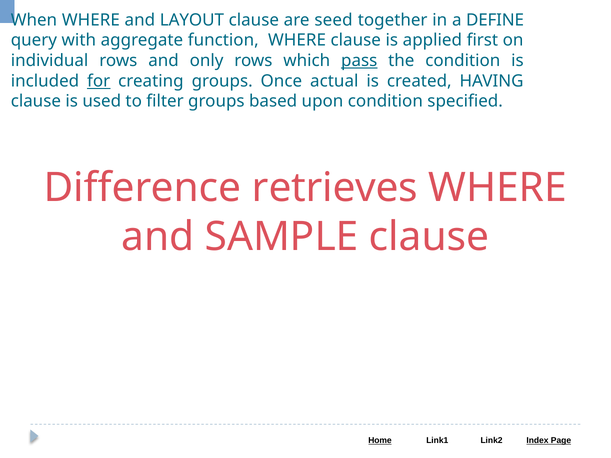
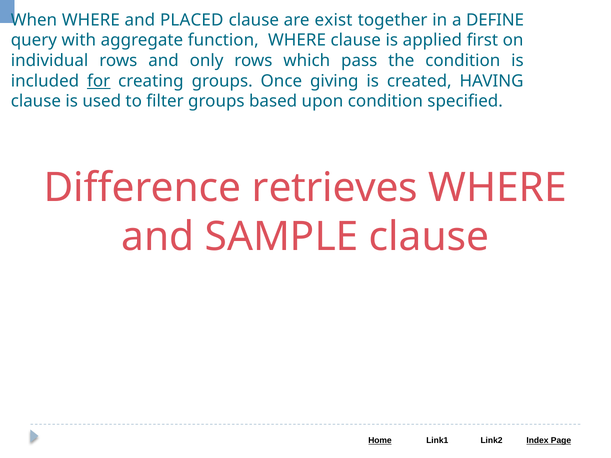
LAYOUT: LAYOUT -> PLACED
seed: seed -> exist
pass underline: present -> none
actual: actual -> giving
